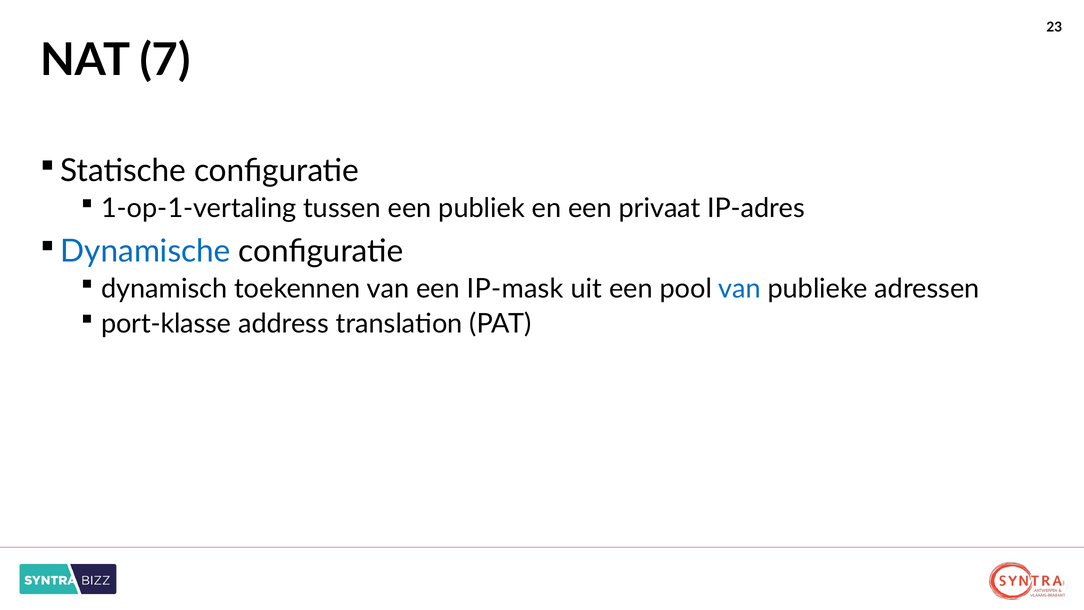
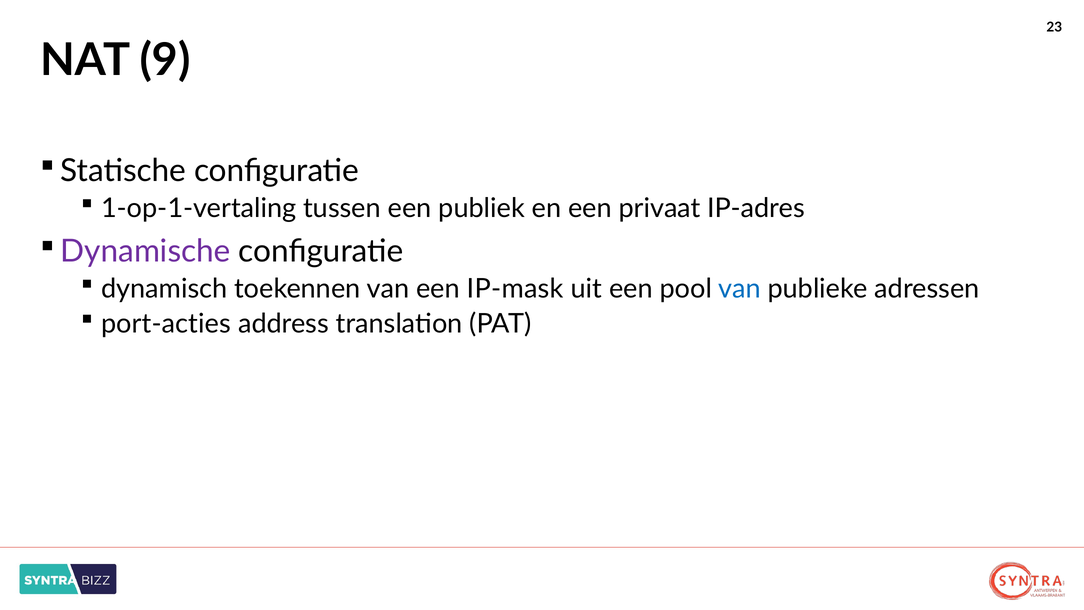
7: 7 -> 9
Dynamische colour: blue -> purple
port-klasse: port-klasse -> port-acties
